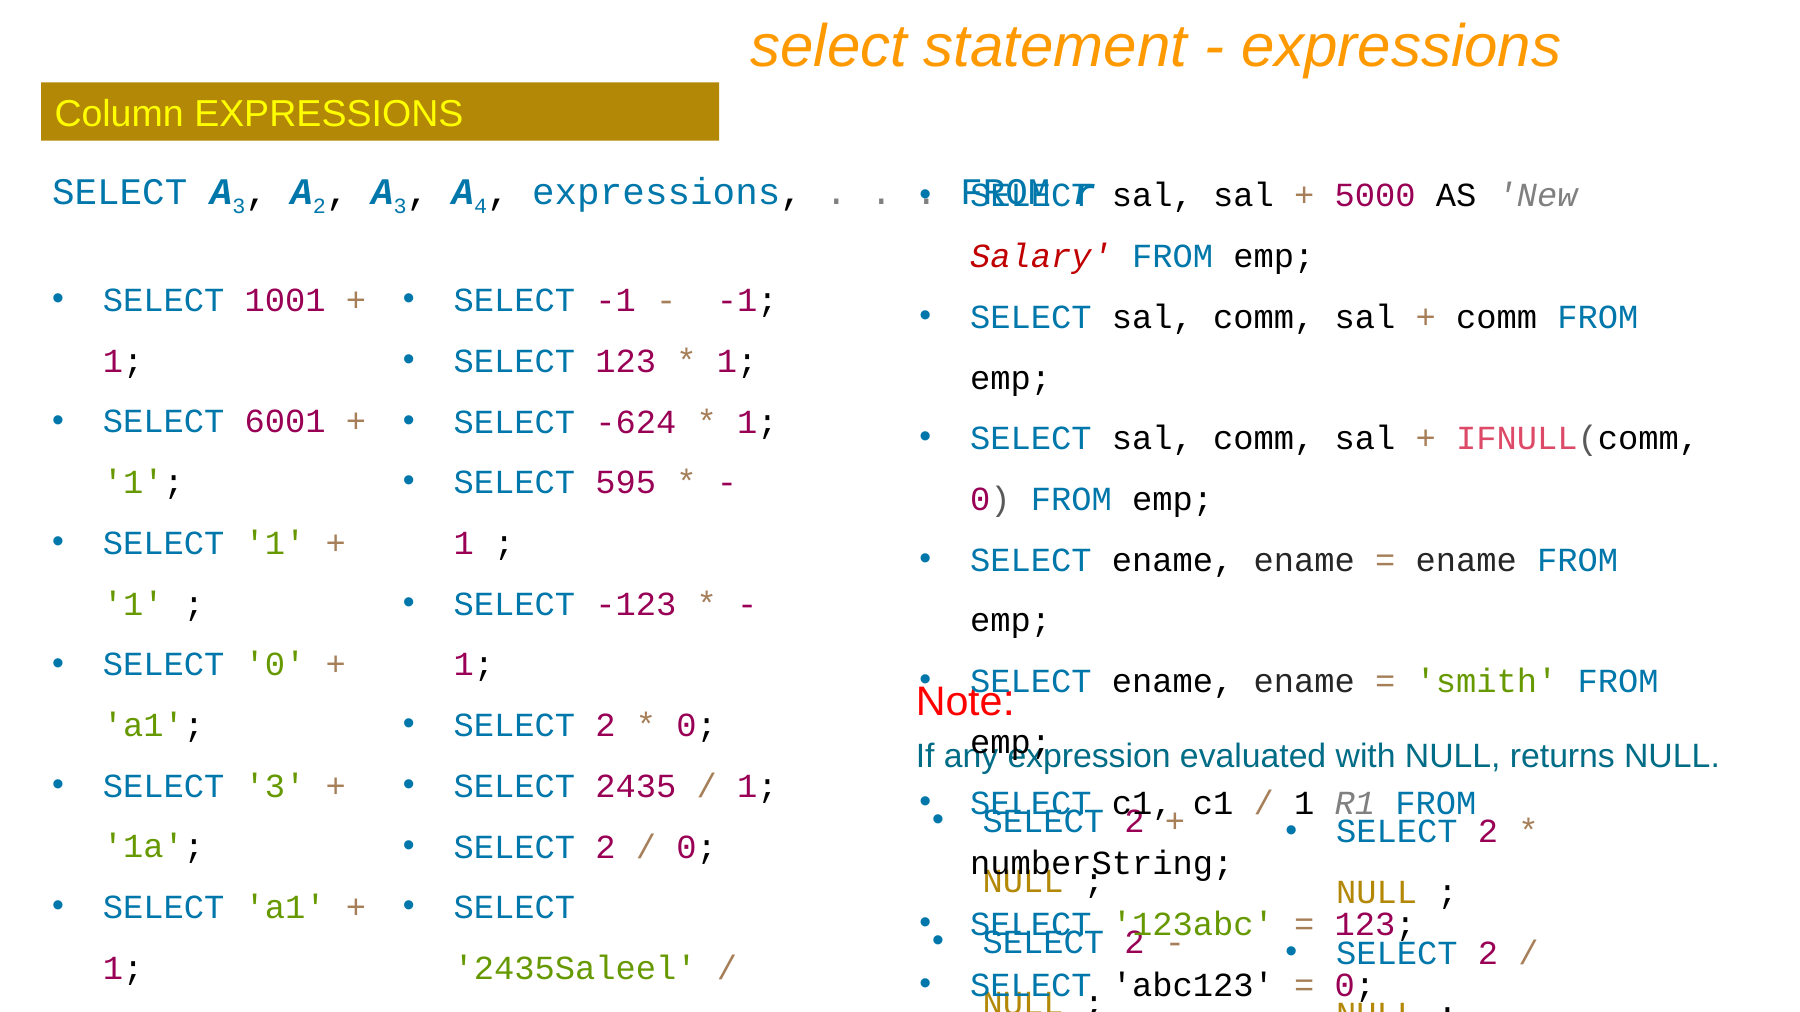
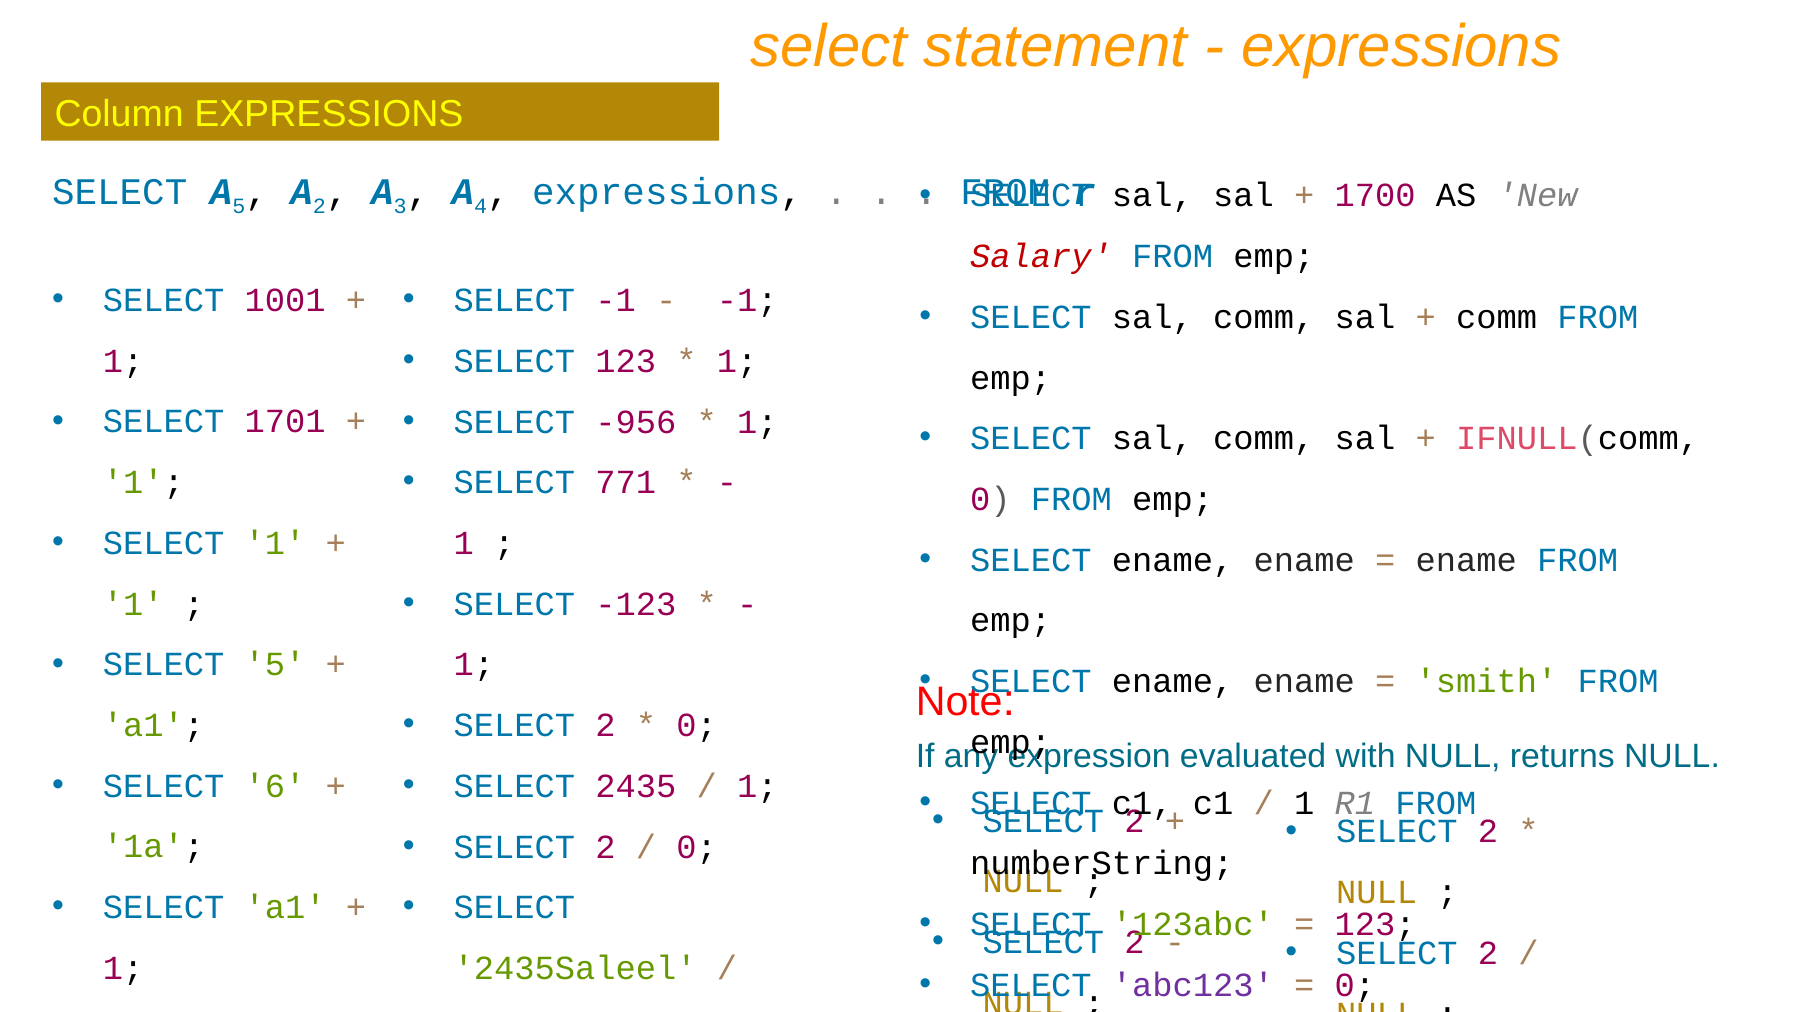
3 at (239, 207): 3 -> 5
5000: 5000 -> 1700
6001: 6001 -> 1701
-624: -624 -> -956
595: 595 -> 771
SELECT 0: 0 -> 5
SELECT 3: 3 -> 6
abc123 colour: black -> purple
